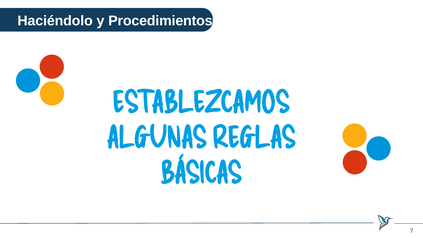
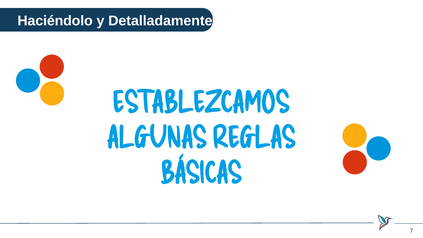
Procedimientos: Procedimientos -> Detalladamente
